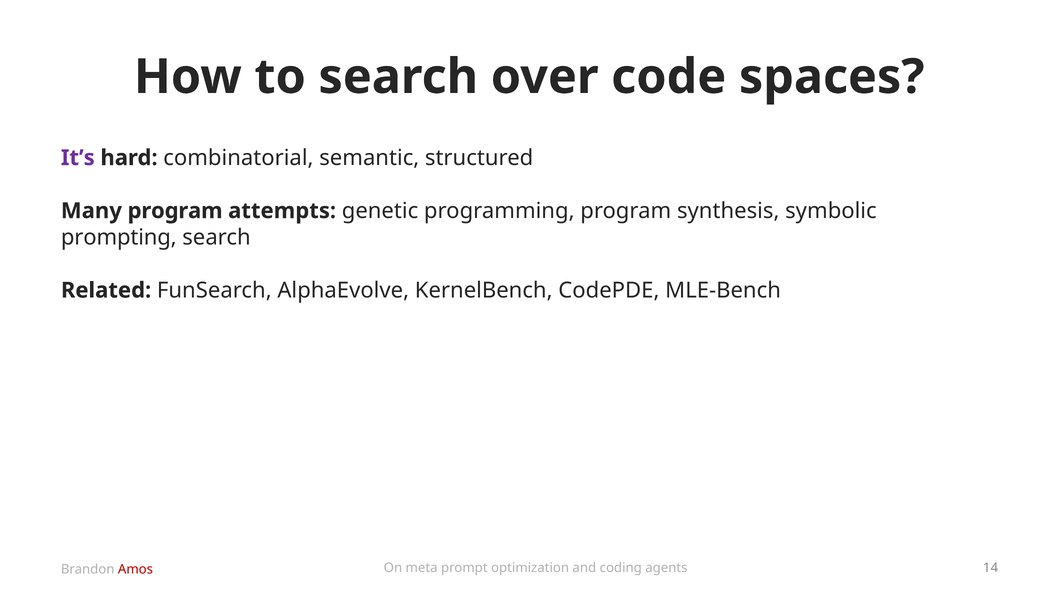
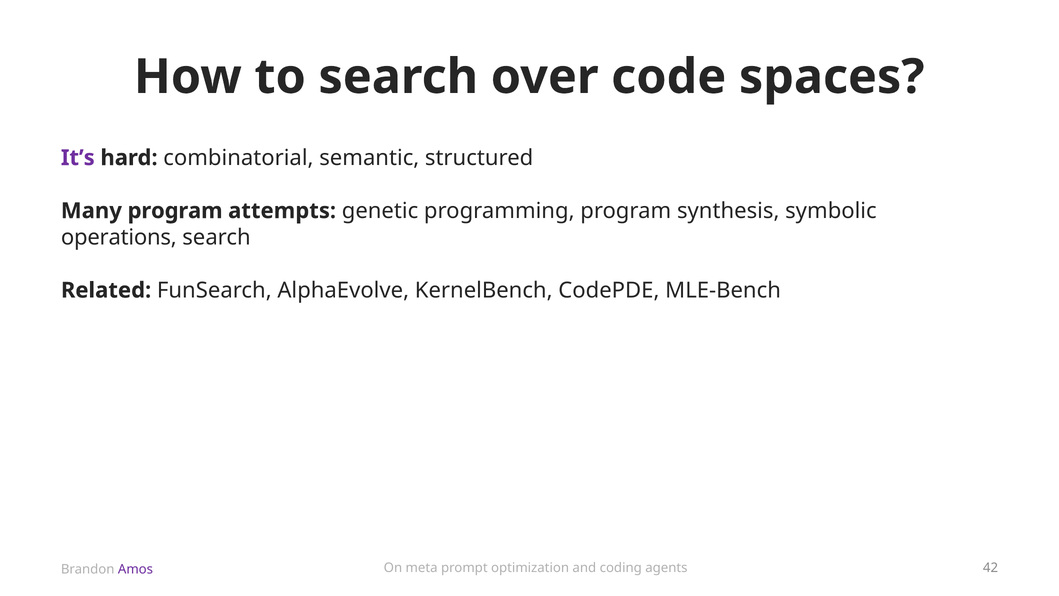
prompting: prompting -> operations
14: 14 -> 42
Amos colour: red -> purple
